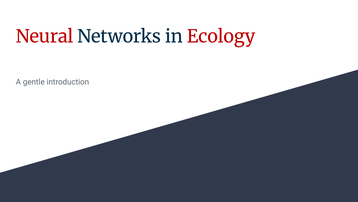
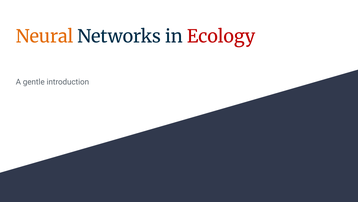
Neural colour: red -> orange
